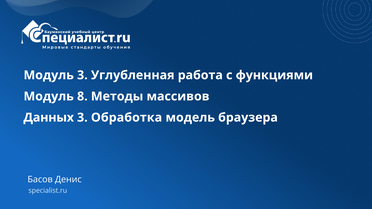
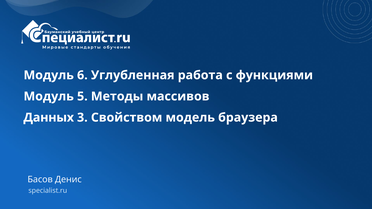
Модуль 3: 3 -> 6
8: 8 -> 5
Обработка: Обработка -> Свойством
